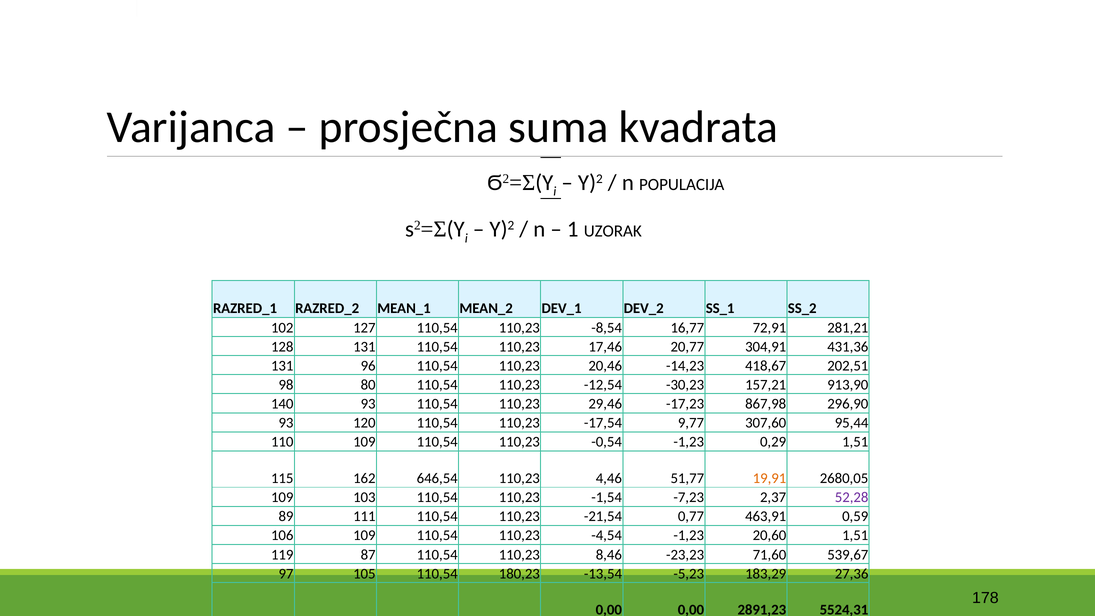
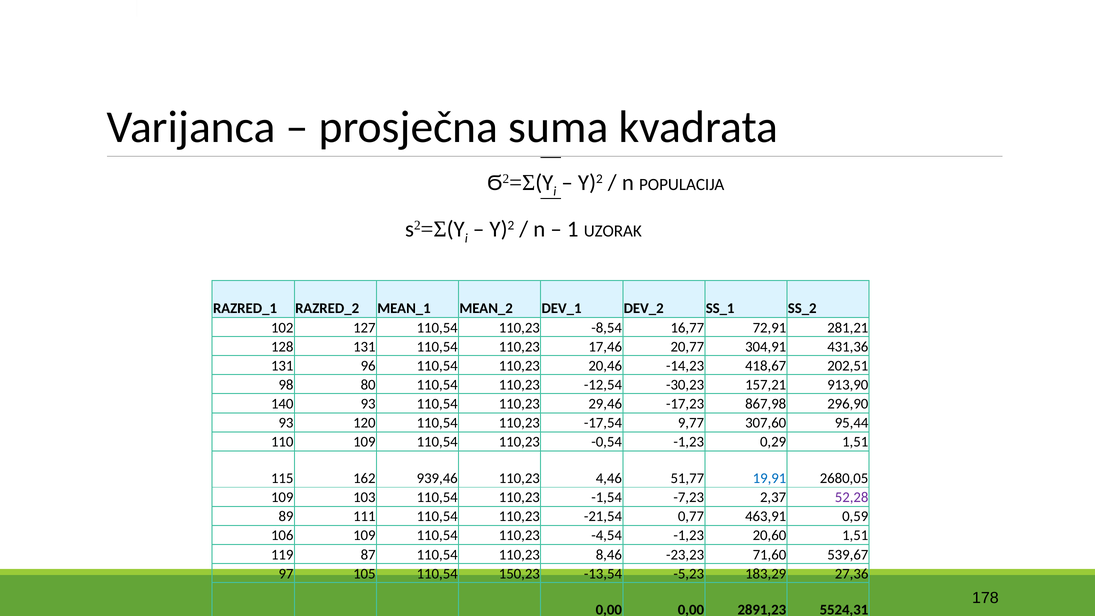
646,54: 646,54 -> 939,46
19,91 colour: orange -> blue
180,23: 180,23 -> 150,23
